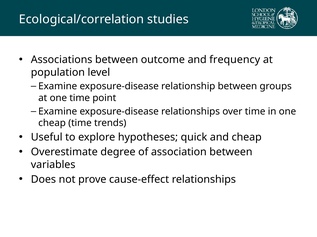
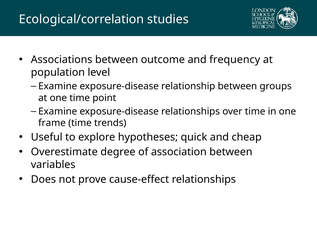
cheap at (52, 123): cheap -> frame
